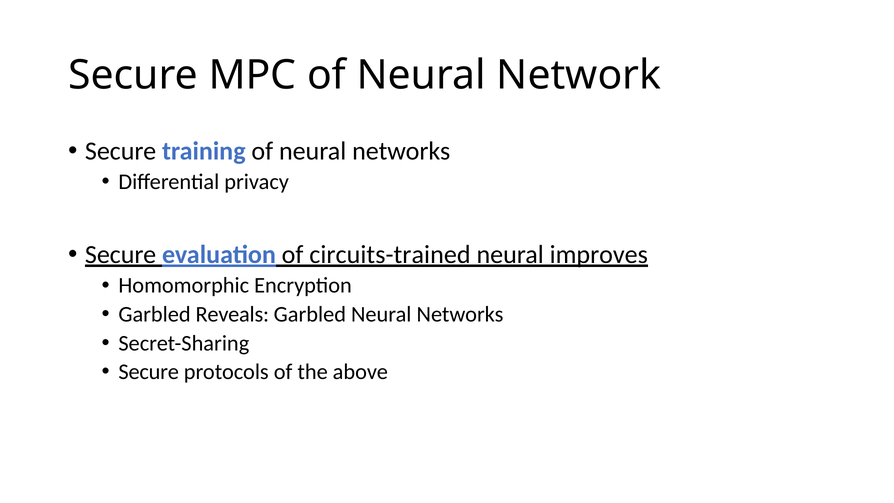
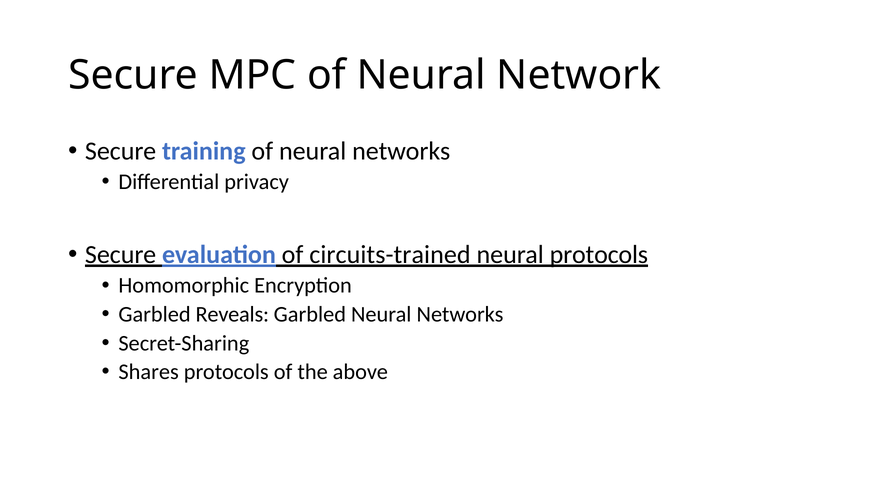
neural improves: improves -> protocols
Secure at (149, 372): Secure -> Shares
